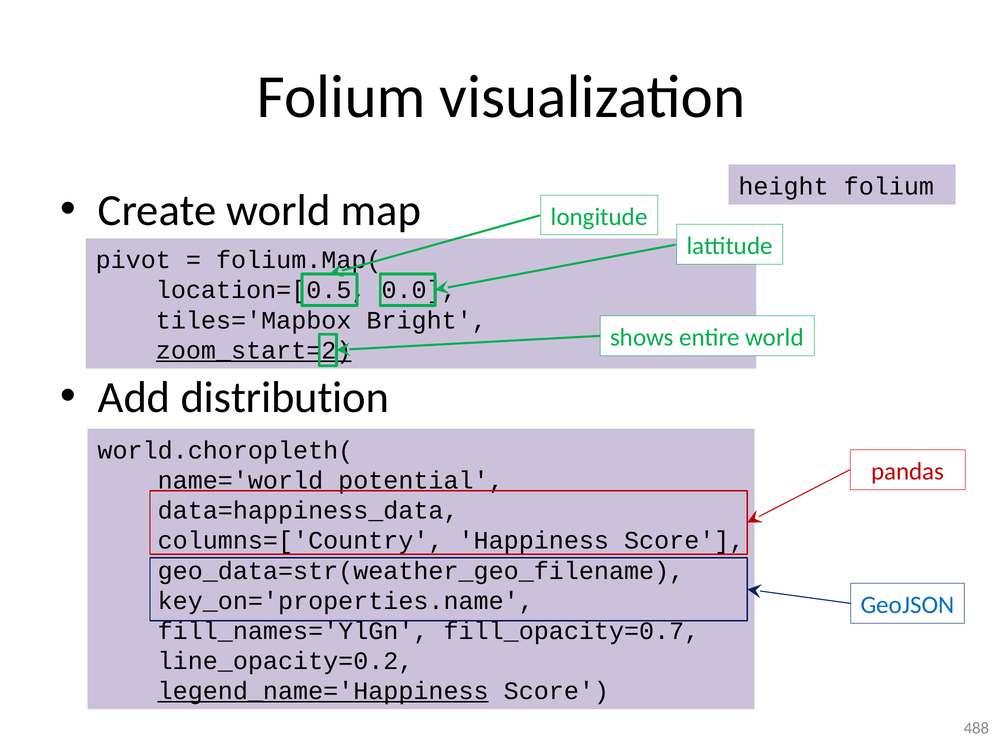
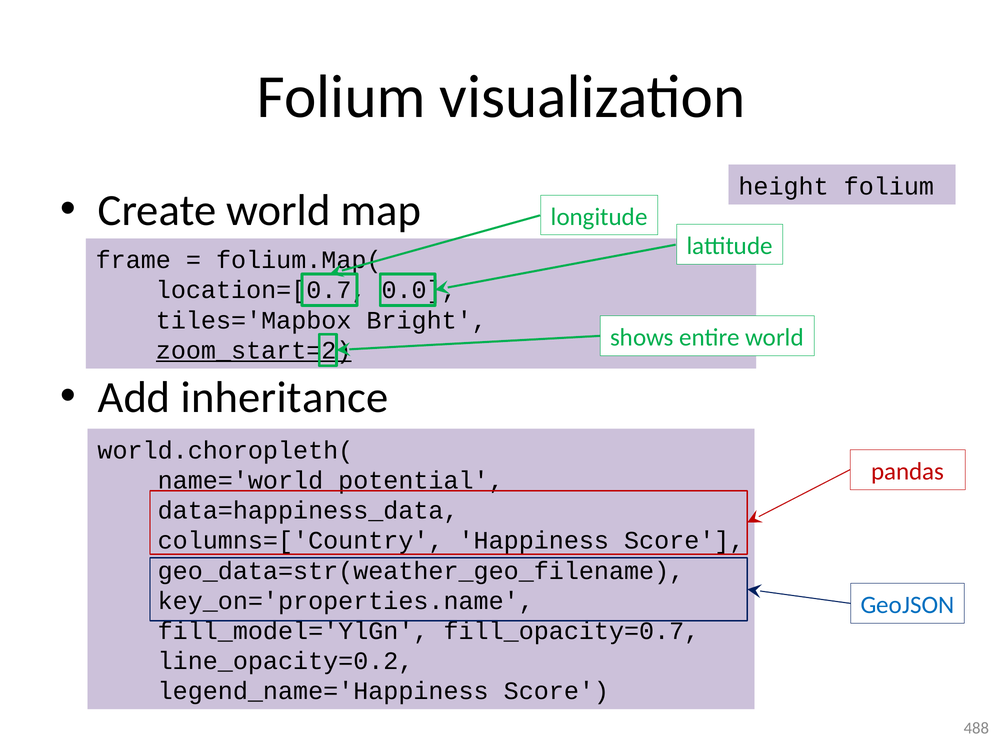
pivot: pivot -> frame
location=[0.5: location=[0.5 -> location=[0.7
distribution: distribution -> inheritance
fill_names='YlGn: fill_names='YlGn -> fill_model='YlGn
legend_name='Happiness underline: present -> none
